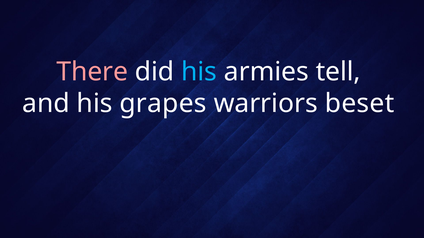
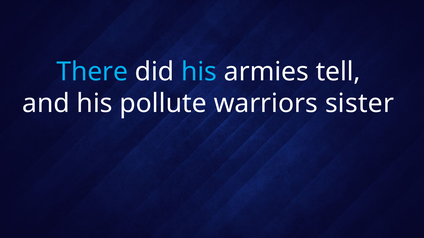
There colour: pink -> light blue
grapes: grapes -> pollute
beset: beset -> sister
